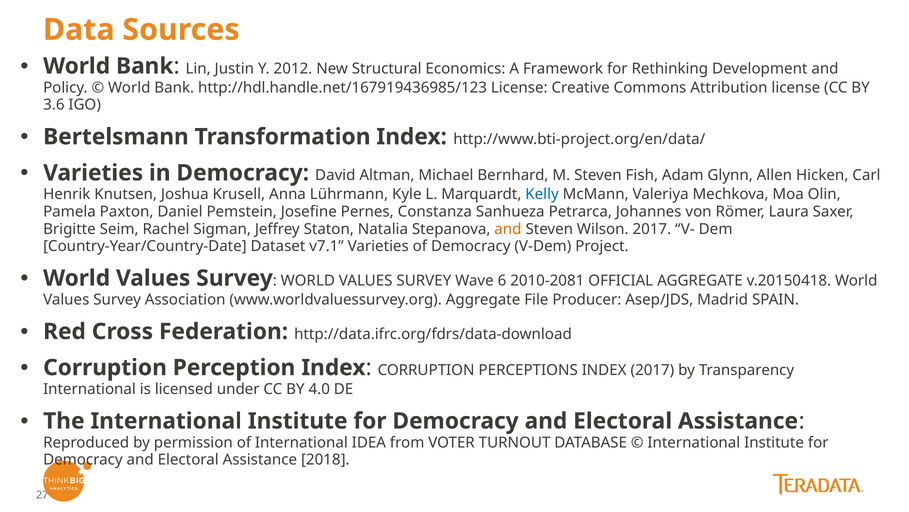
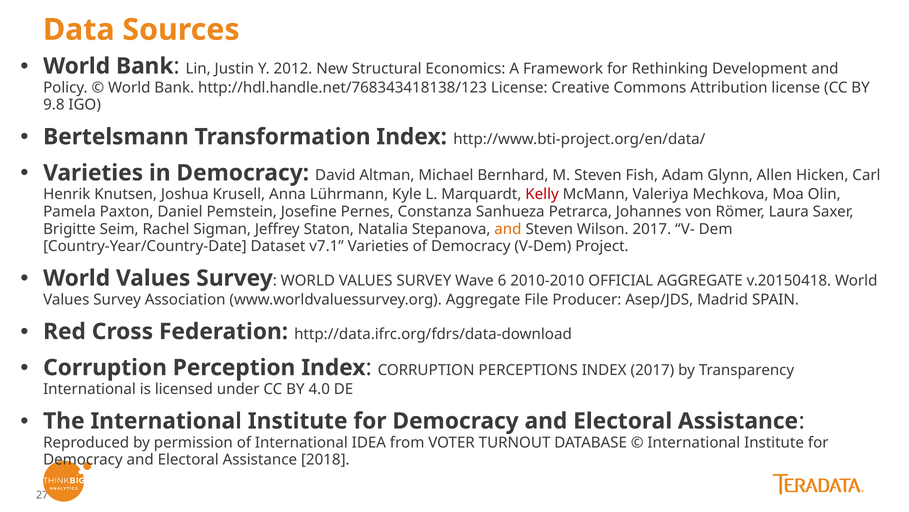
http://hdl.handle.net/167919436985/123: http://hdl.handle.net/167919436985/123 -> http://hdl.handle.net/768343418138/123
3.6: 3.6 -> 9.8
Kelly colour: blue -> red
2010-2081: 2010-2081 -> 2010-2010
